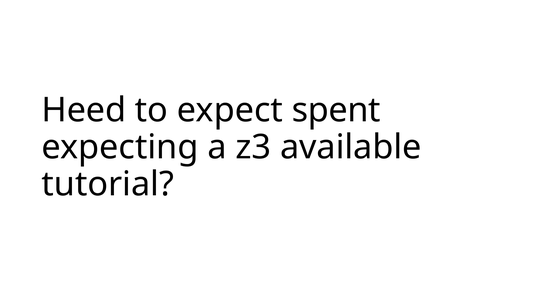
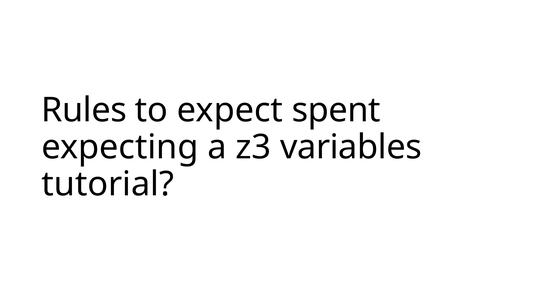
Heed: Heed -> Rules
available: available -> variables
